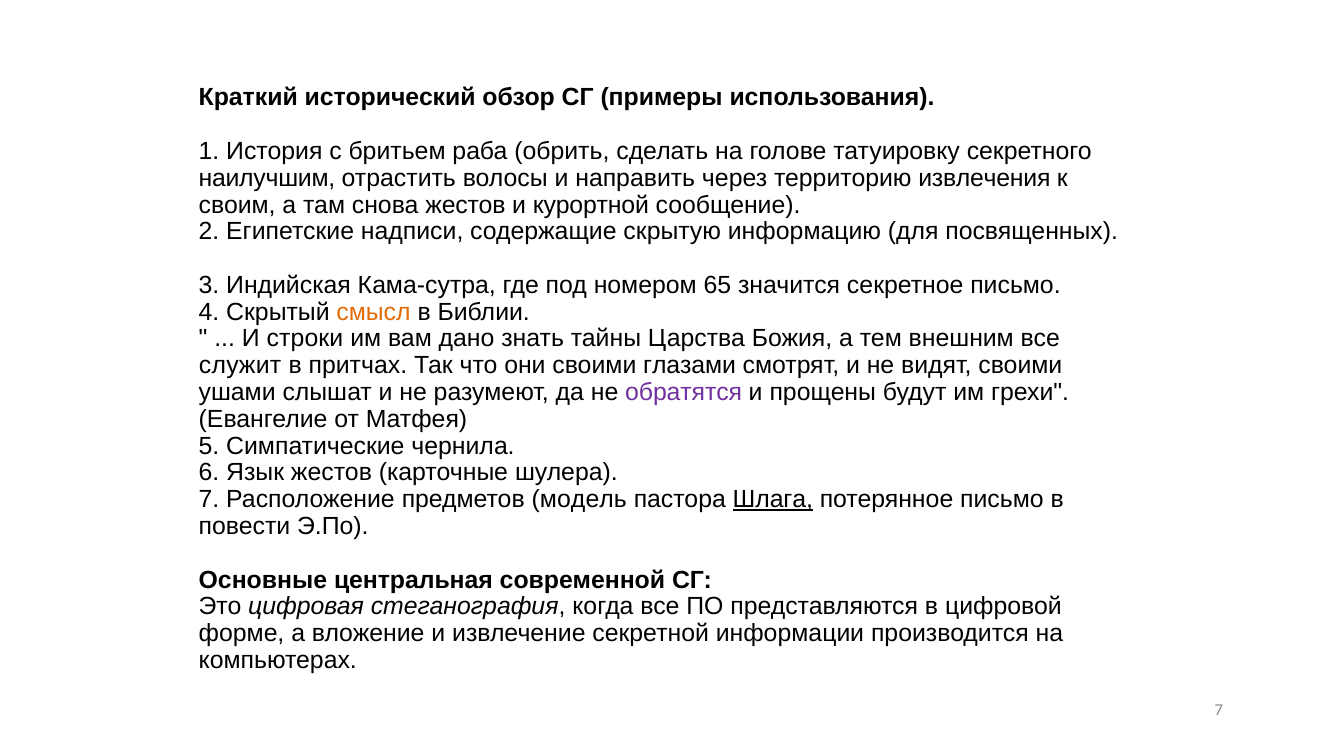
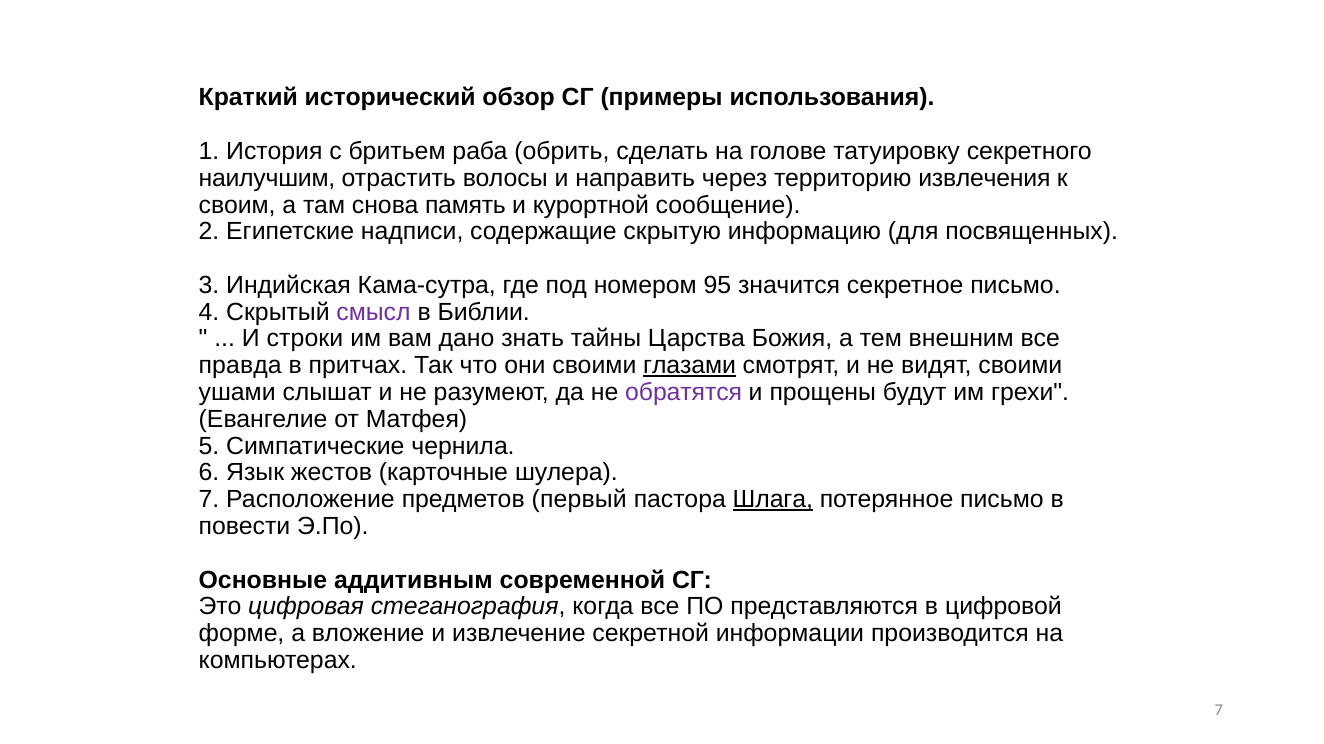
снова жестов: жестов -> память
65: 65 -> 95
смысл colour: orange -> purple
служит: служит -> правда
глазами underline: none -> present
модель: модель -> первый
центральная: центральная -> аддитивным
